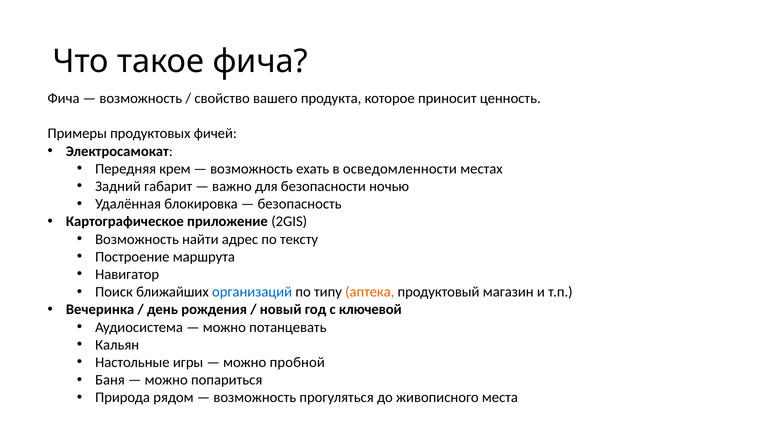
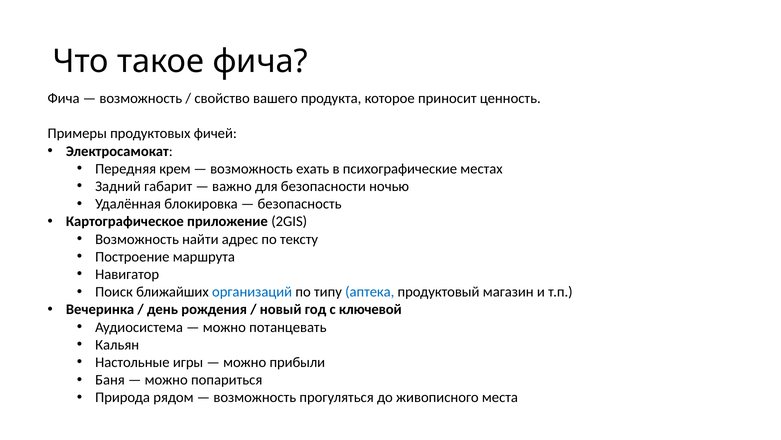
осведомленности: осведомленности -> психографические
аптека colour: orange -> blue
пробной: пробной -> прибыли
